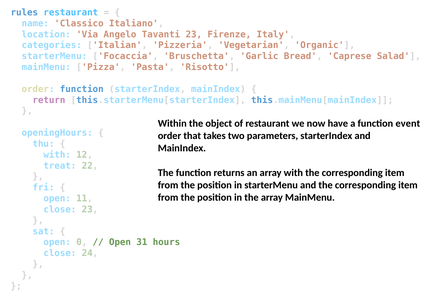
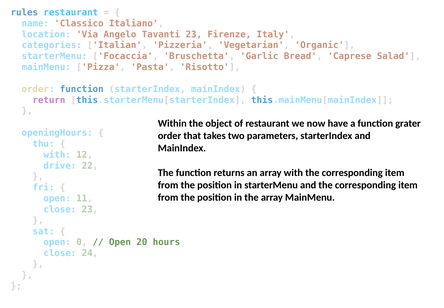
event: event -> grater
treat: treat -> drive
31: 31 -> 20
